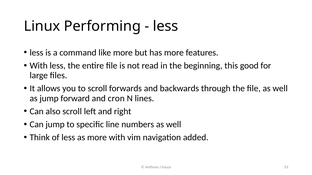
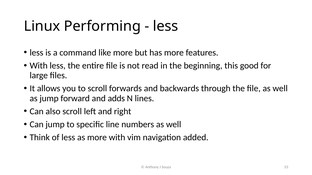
cron: cron -> adds
